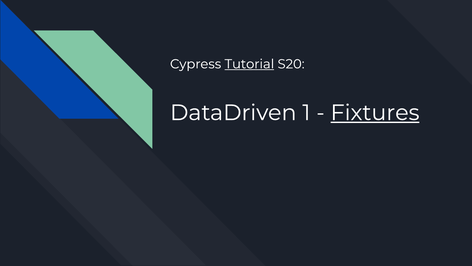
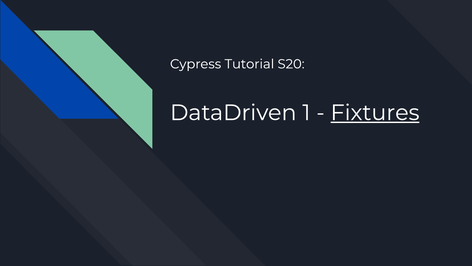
Tutorial underline: present -> none
